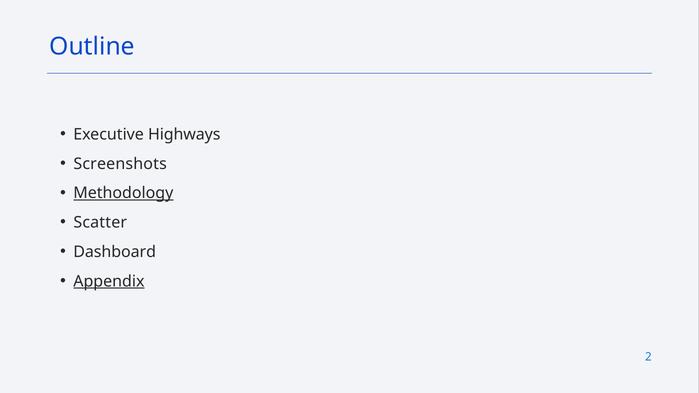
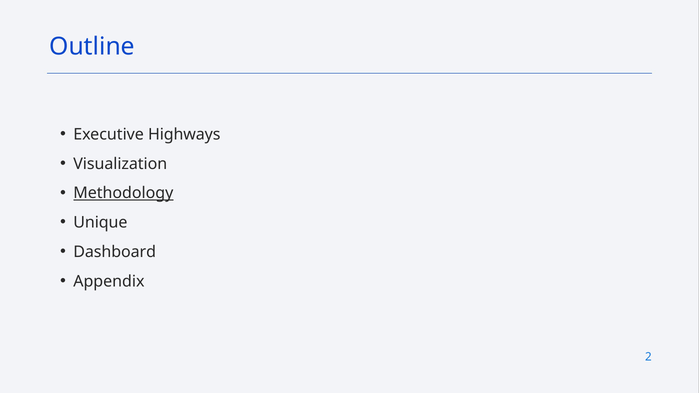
Screenshots: Screenshots -> Visualization
Scatter: Scatter -> Unique
Appendix underline: present -> none
